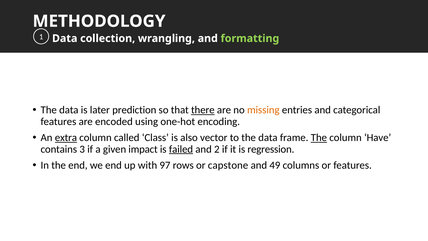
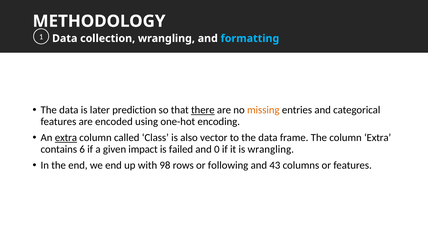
formatting colour: light green -> light blue
The at (319, 138) underline: present -> none
column Have: Have -> Extra
3: 3 -> 6
failed underline: present -> none
2: 2 -> 0
is regression: regression -> wrangling
97: 97 -> 98
capstone: capstone -> following
49: 49 -> 43
